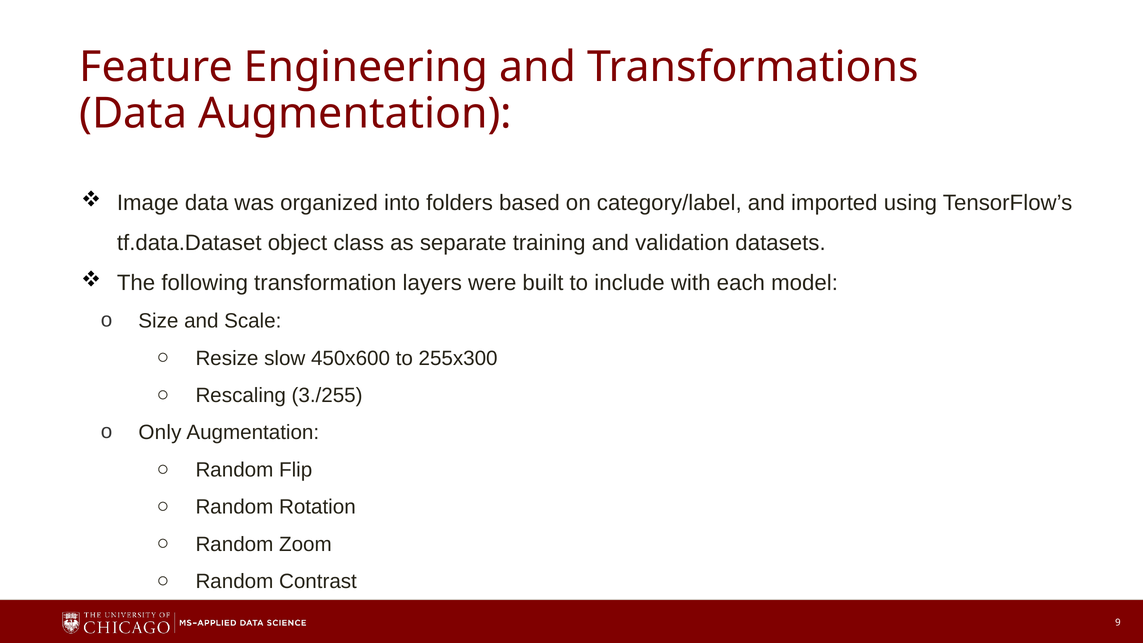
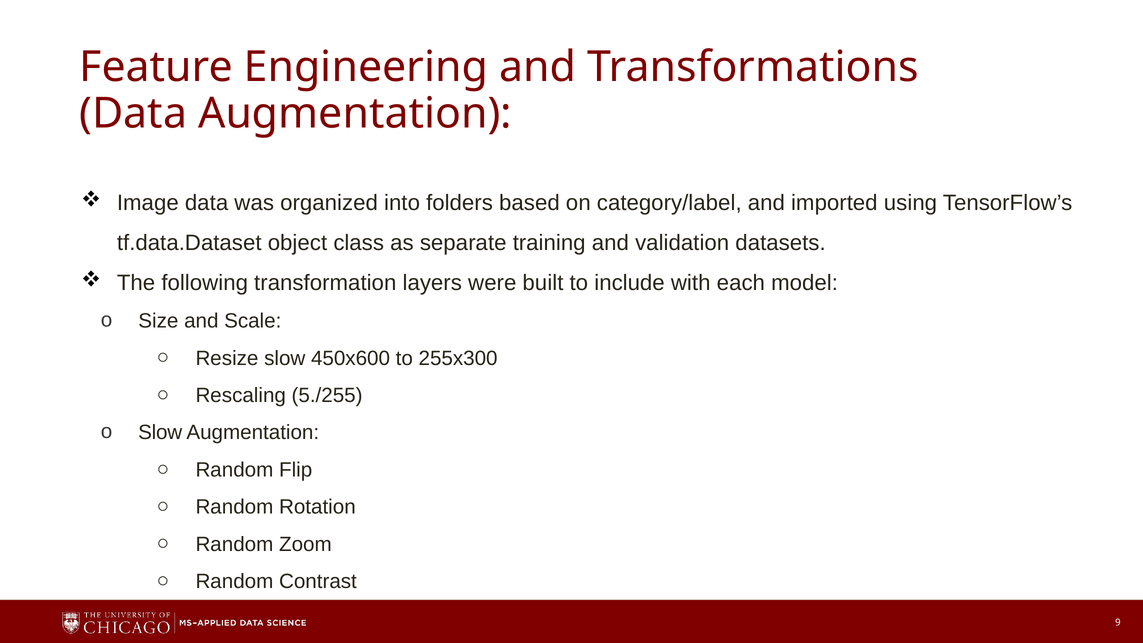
3./255: 3./255 -> 5./255
Only at (160, 433): Only -> Slow
